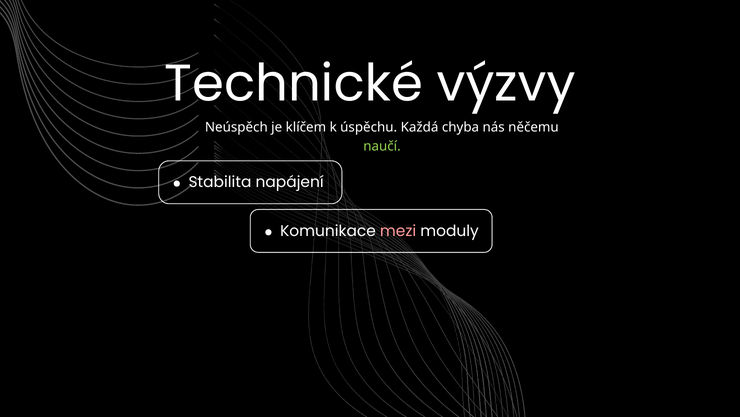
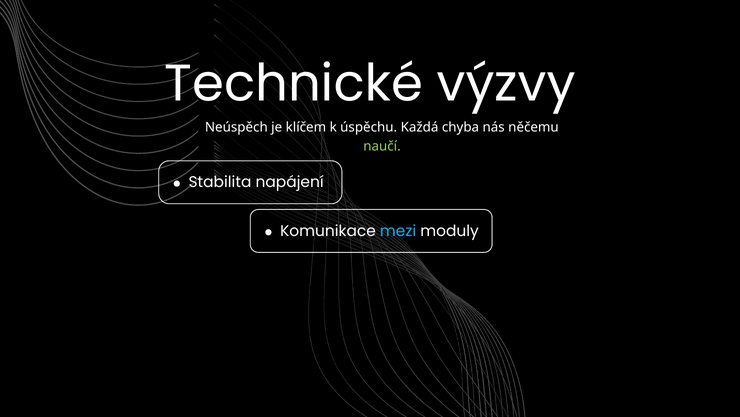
mezi colour: pink -> light blue
